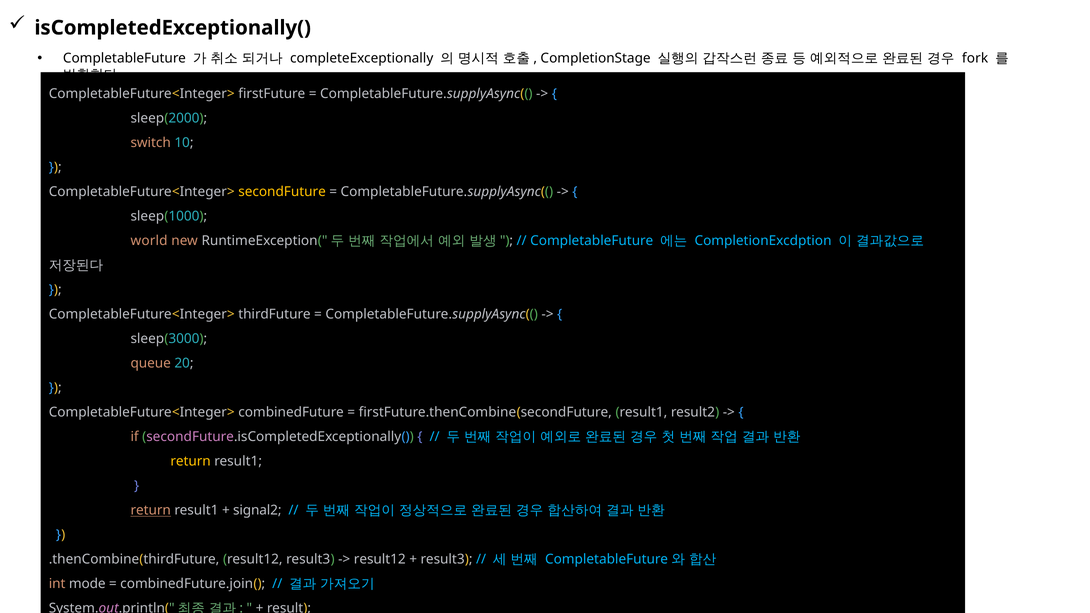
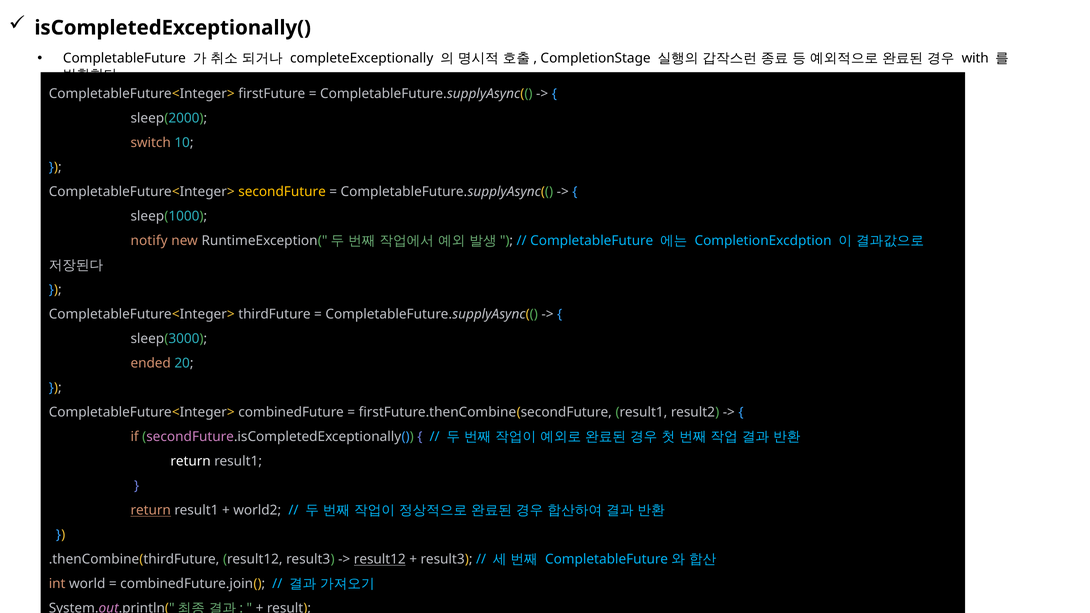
fork: fork -> with
world: world -> notify
queue: queue -> ended
return at (191, 461) colour: yellow -> white
signal2: signal2 -> world2
result12 at (380, 560) underline: none -> present
mode: mode -> world
